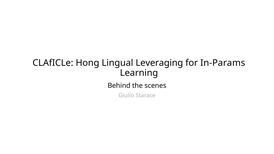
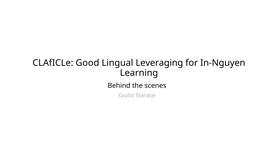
Hong: Hong -> Good
In-Params: In-Params -> In-Nguyen
